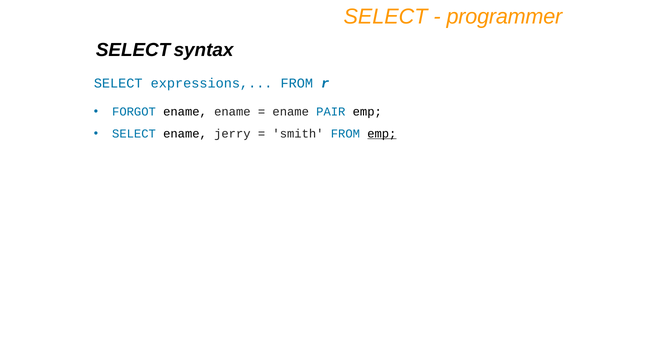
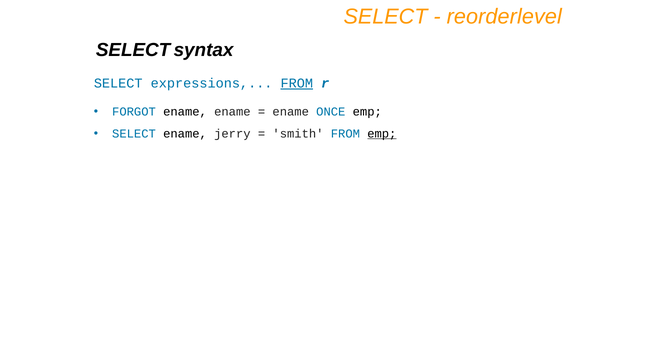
programmer: programmer -> reorderlevel
FROM at (297, 83) underline: none -> present
PAIR: PAIR -> ONCE
